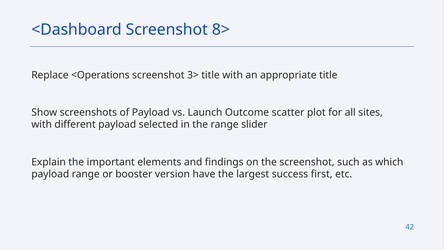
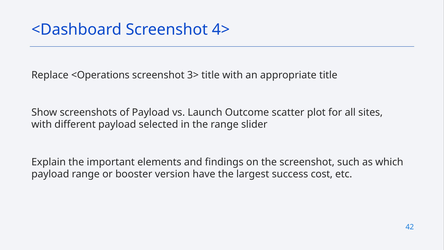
8>: 8> -> 4>
first: first -> cost
